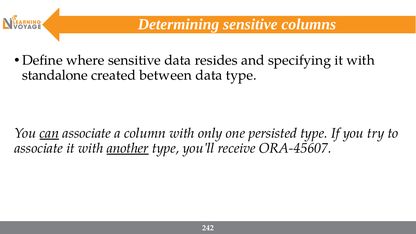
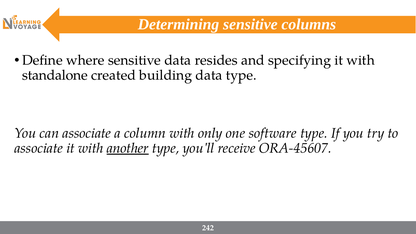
between: between -> building
can underline: present -> none
persisted: persisted -> software
